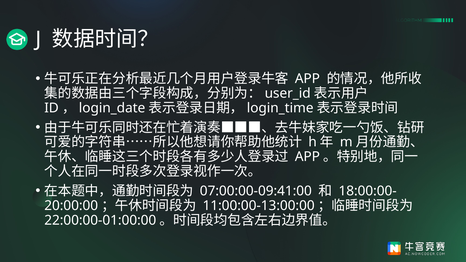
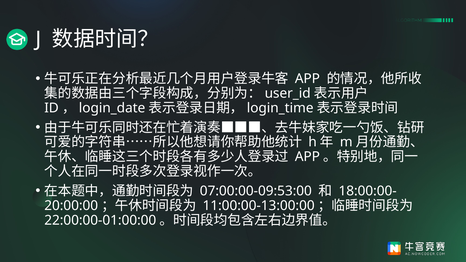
07:00:00-09:41:00: 07:00:00-09:41:00 -> 07:00:00-09:53:00
